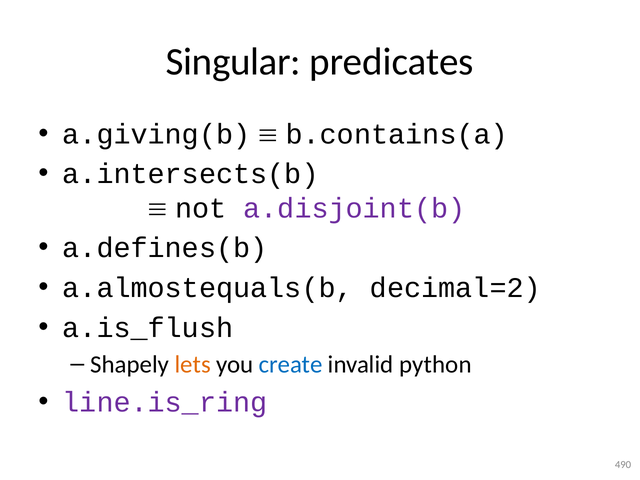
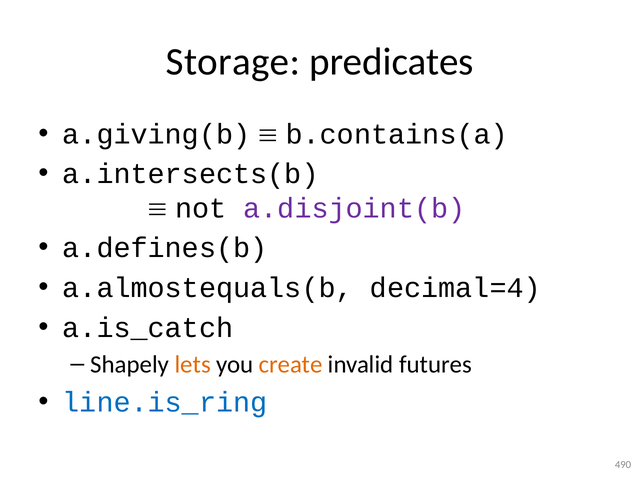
Singular: Singular -> Storage
decimal=2: decimal=2 -> decimal=4
a.is_flush: a.is_flush -> a.is_catch
create colour: blue -> orange
python: python -> futures
line.is_ring colour: purple -> blue
